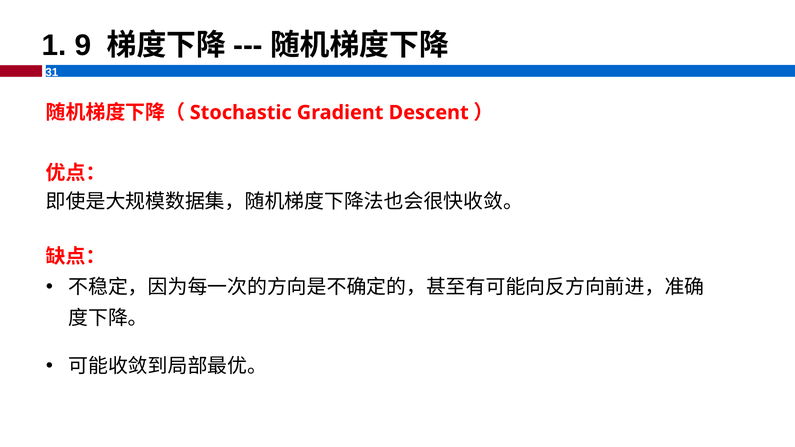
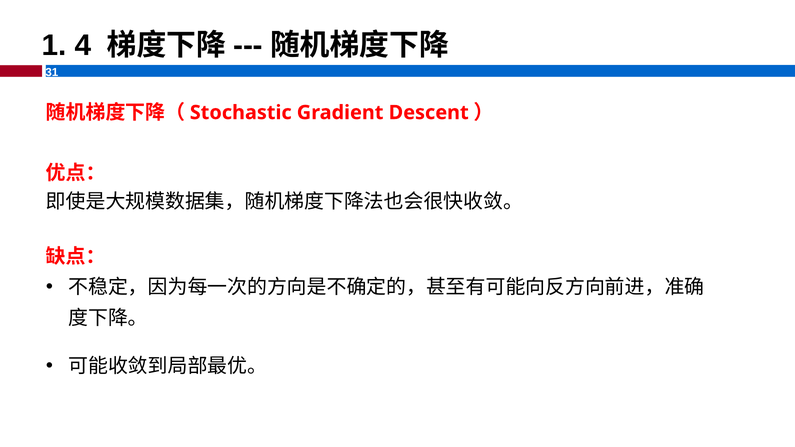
9: 9 -> 4
